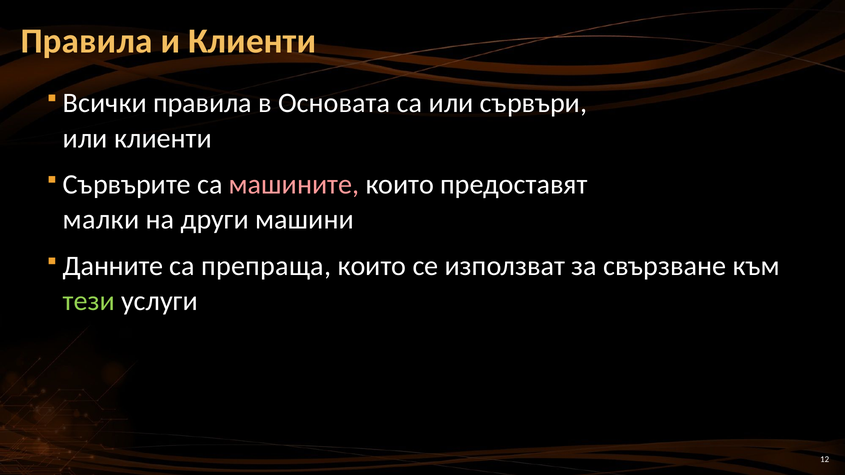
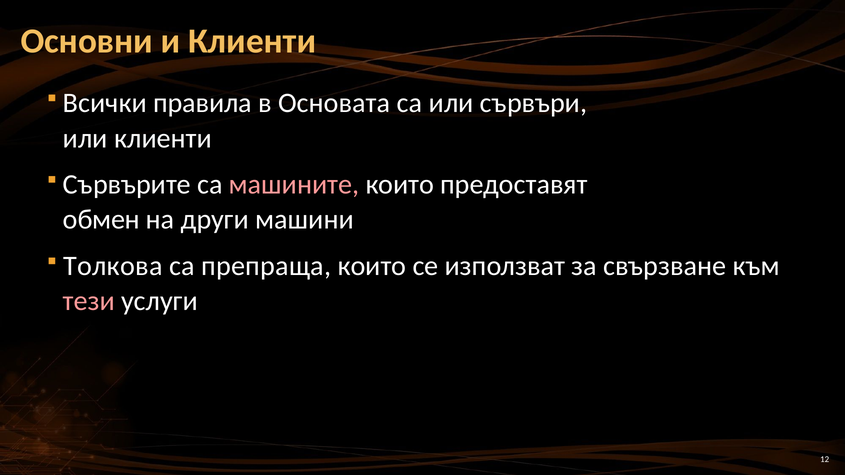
Правила at (87, 41): Правила -> Основни
малки: малки -> обмен
Данните: Данните -> Толкова
тези colour: light green -> pink
